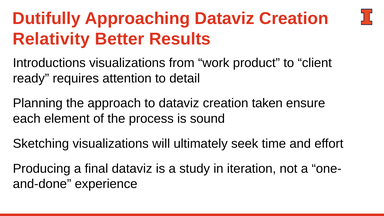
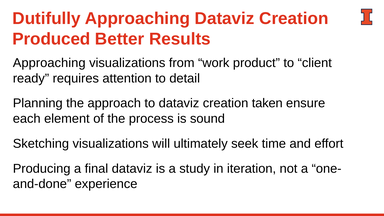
Relativity: Relativity -> Produced
Introductions at (49, 63): Introductions -> Approaching
